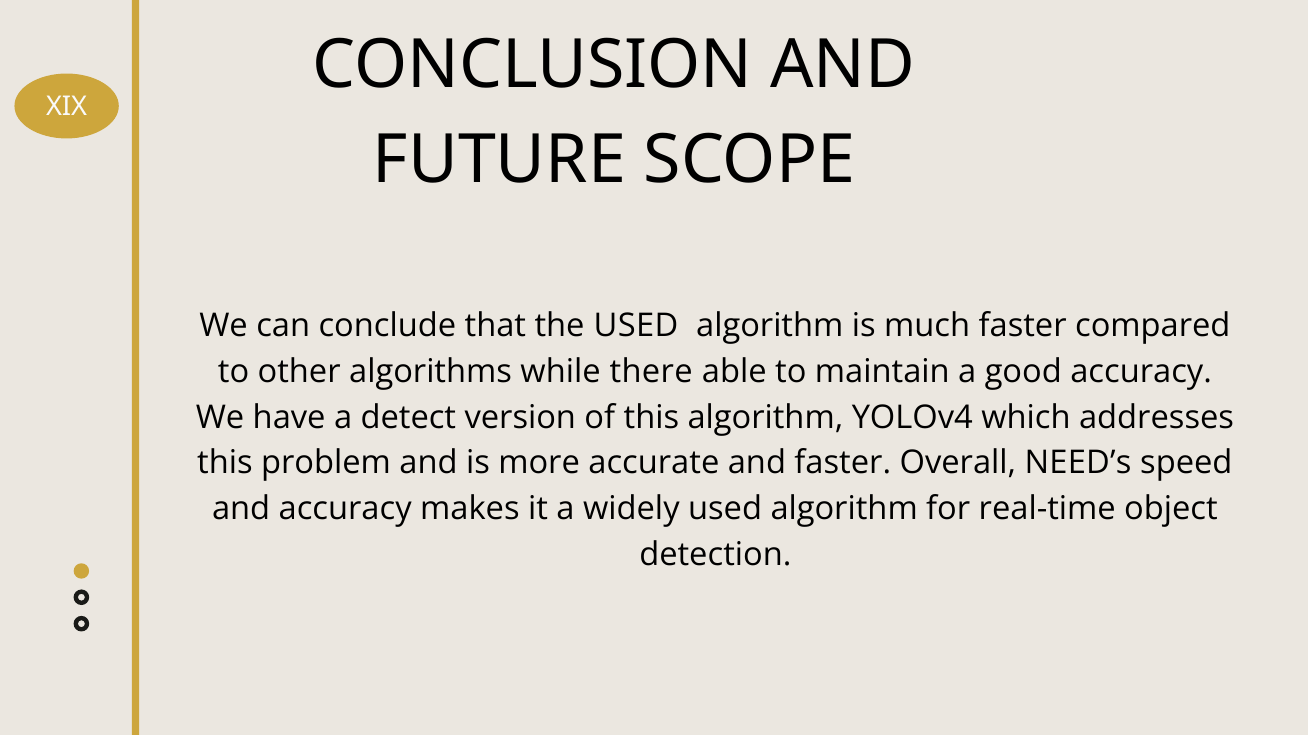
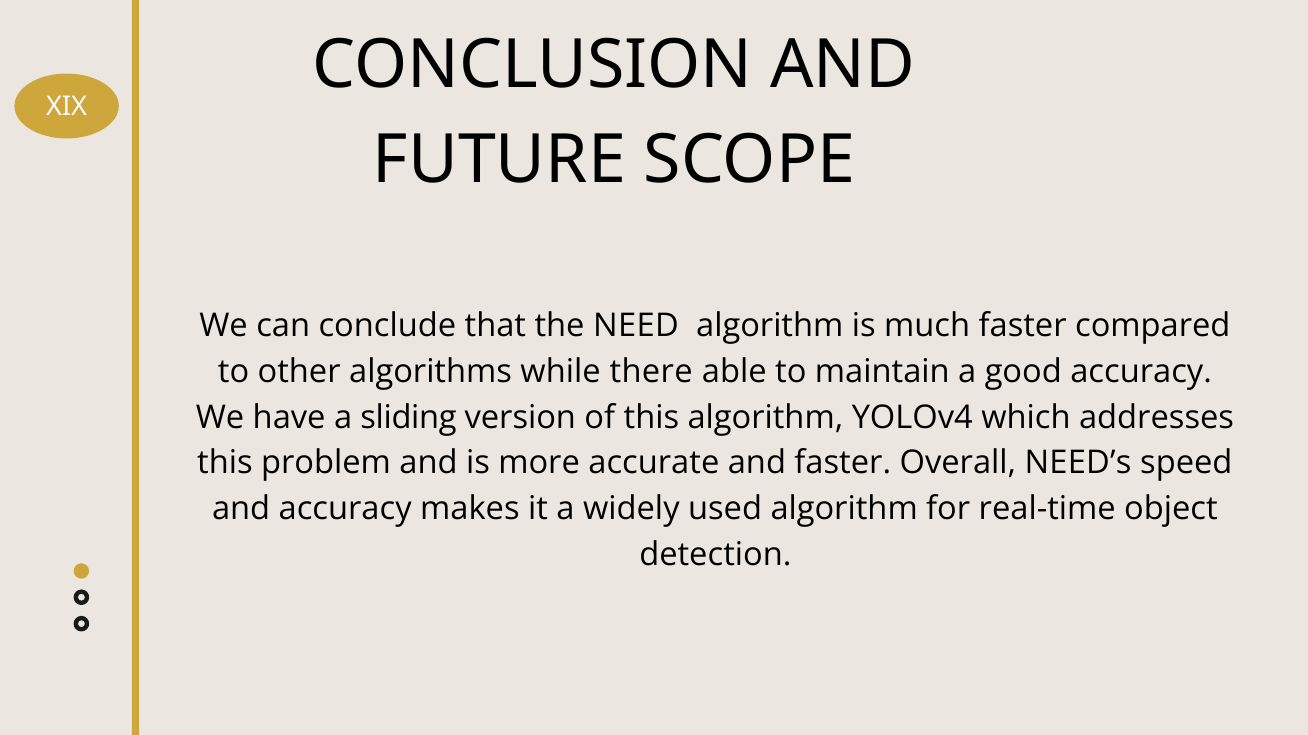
the USED: USED -> NEED
detect: detect -> sliding
